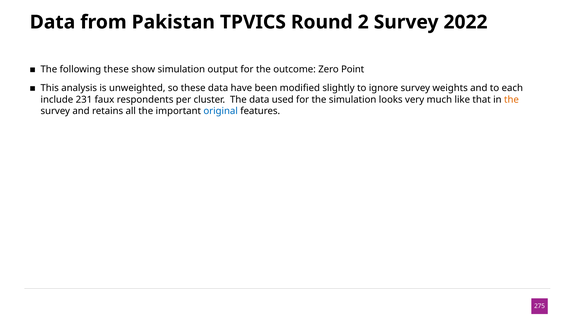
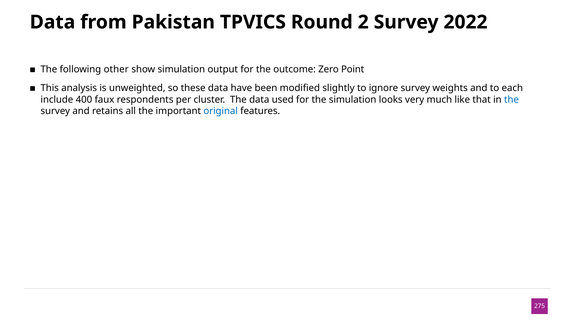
following these: these -> other
231: 231 -> 400
the at (511, 100) colour: orange -> blue
